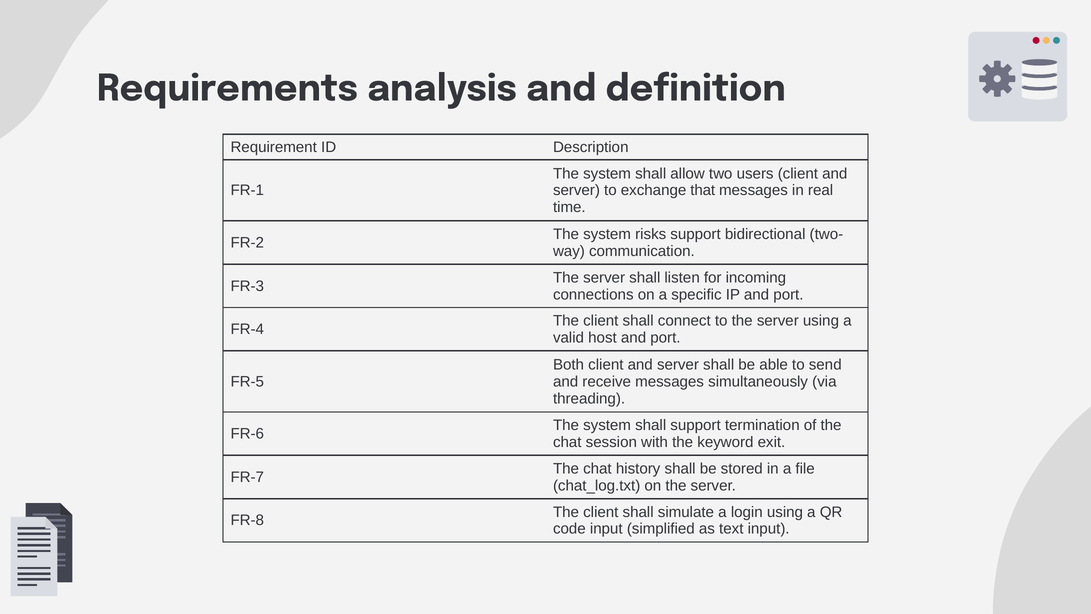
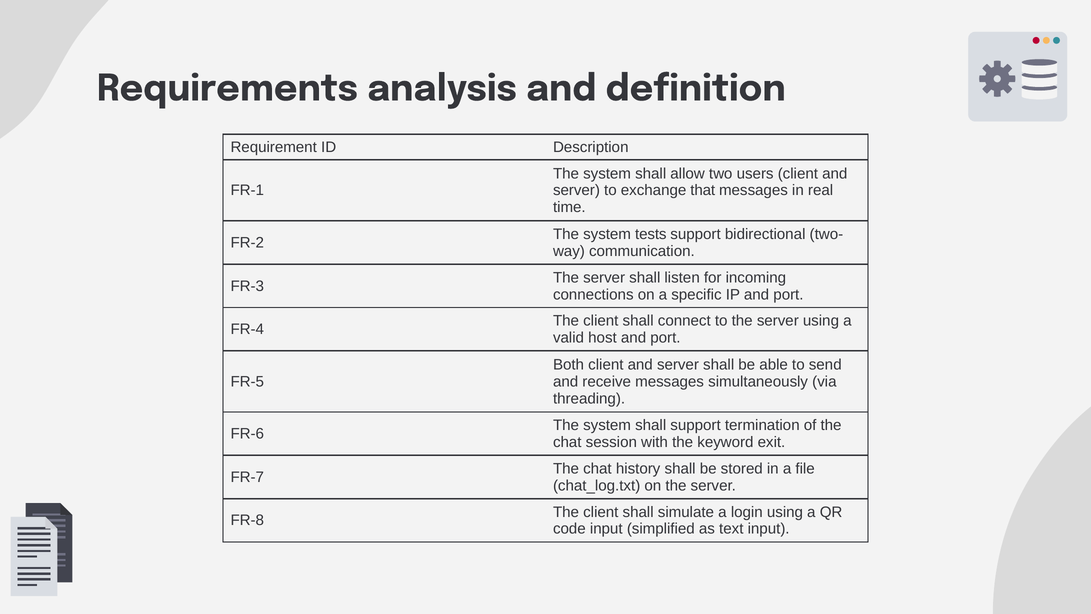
risks: risks -> tests
